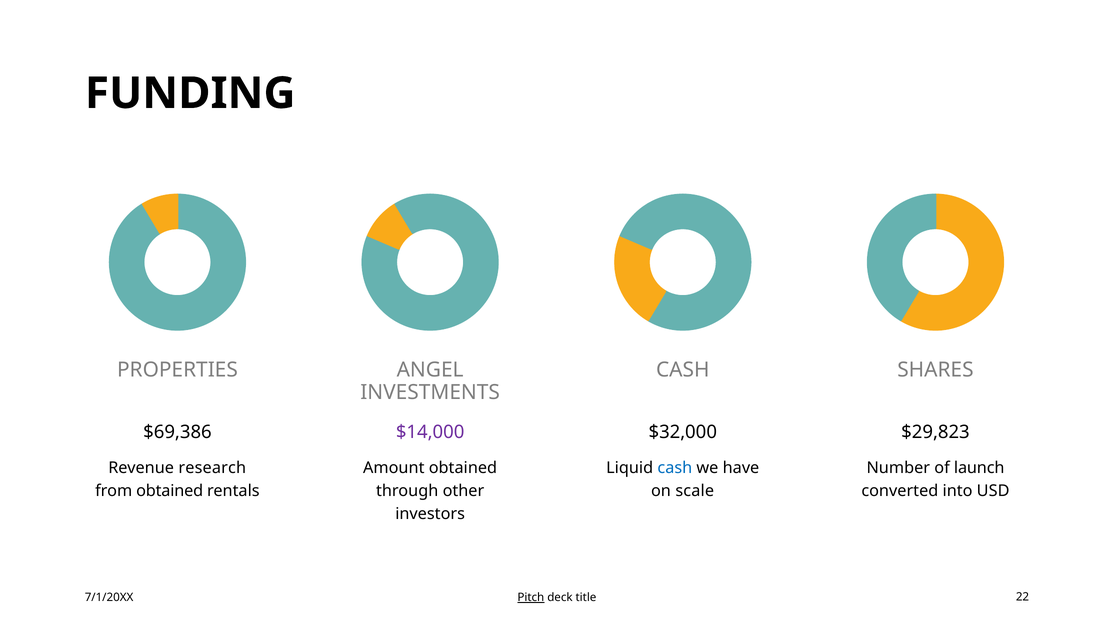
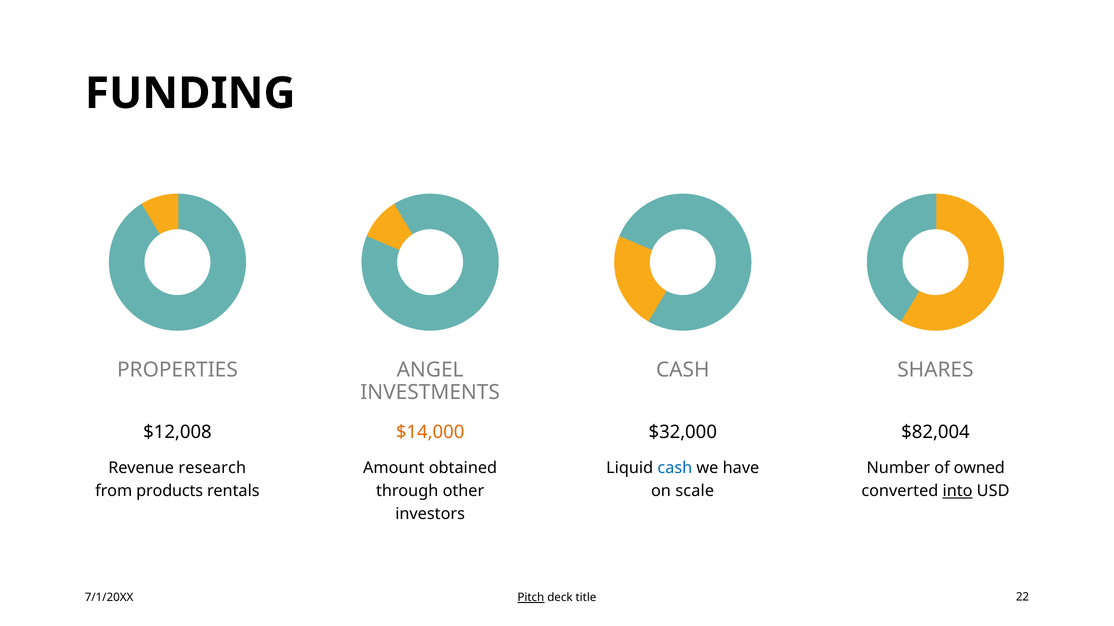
$69,386: $69,386 -> $12,008
$14,000 colour: purple -> orange
$29,823: $29,823 -> $82,004
launch: launch -> owned
from obtained: obtained -> products
into underline: none -> present
